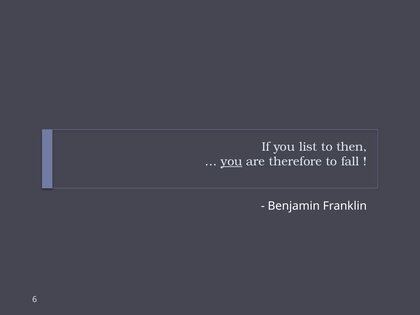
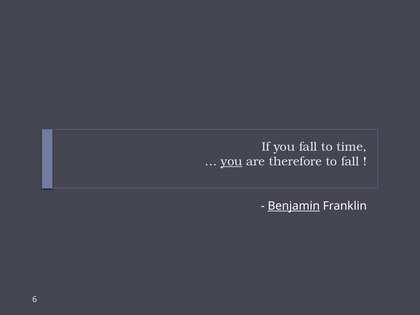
you list: list -> fall
then: then -> time
Benjamin underline: none -> present
